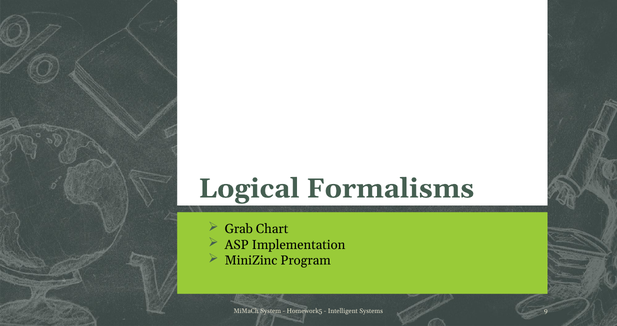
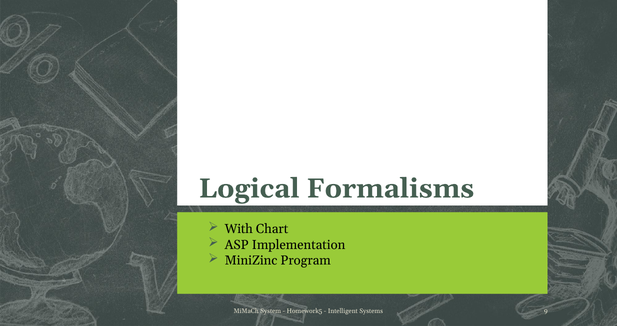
Grab: Grab -> With
